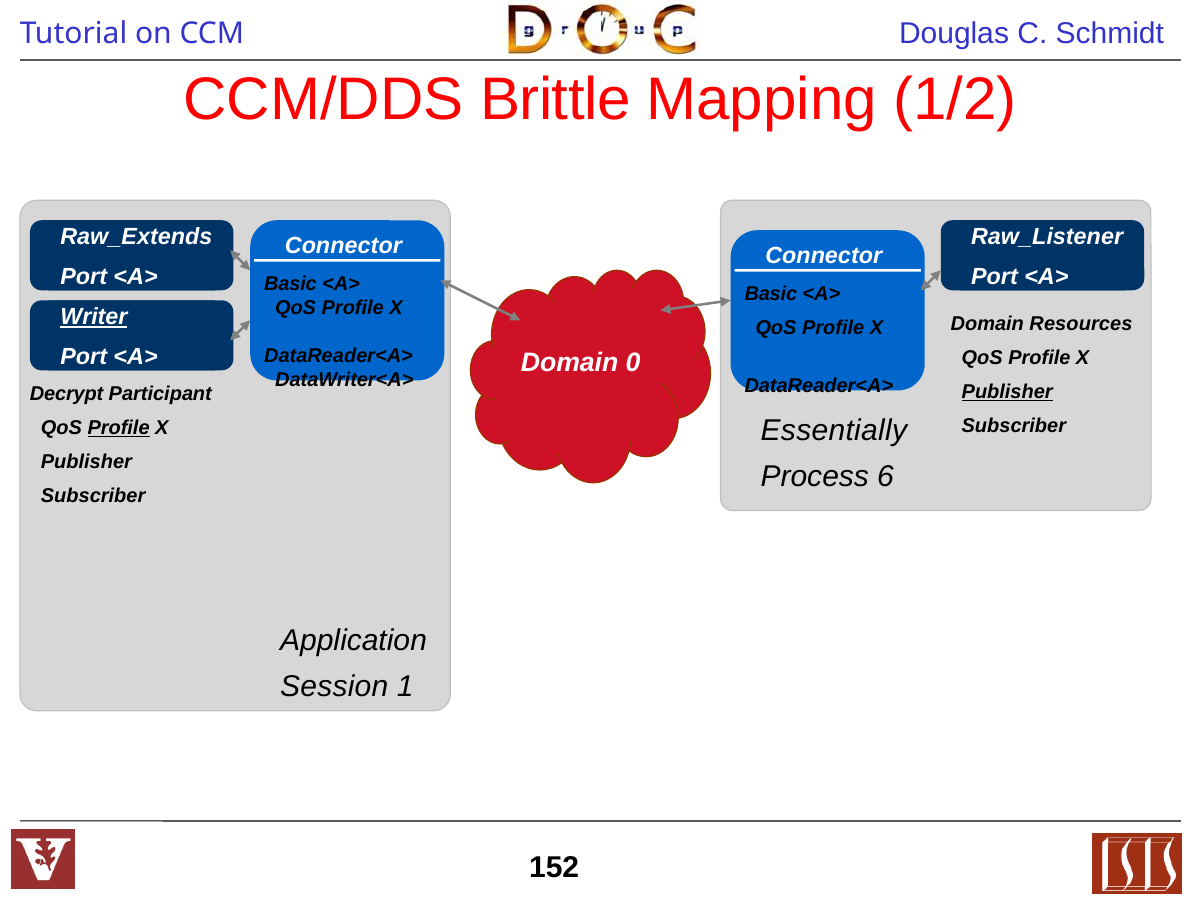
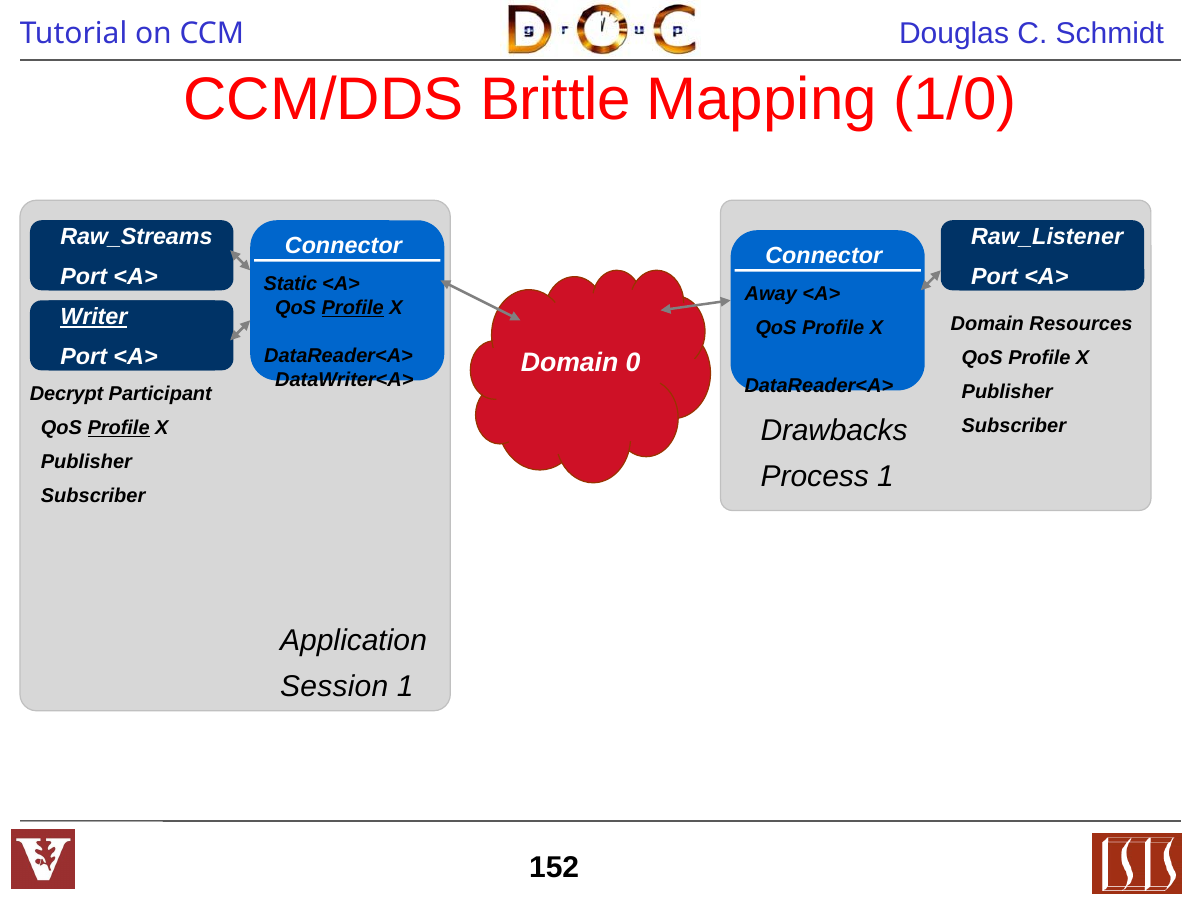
1/2: 1/2 -> 1/0
Raw_Extends: Raw_Extends -> Raw_Streams
Basic at (290, 284): Basic -> Static
Basic at (771, 294): Basic -> Away
Profile at (353, 308) underline: none -> present
Publisher at (1007, 392) underline: present -> none
Essentially: Essentially -> Drawbacks
Process 6: 6 -> 1
